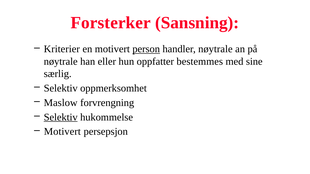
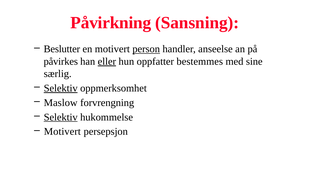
Forsterker: Forsterker -> Påvirkning
Kriterier: Kriterier -> Beslutter
handler nøytrale: nøytrale -> anseelse
nøytrale at (61, 62): nøytrale -> påvirkes
eller underline: none -> present
Selektiv at (61, 88) underline: none -> present
